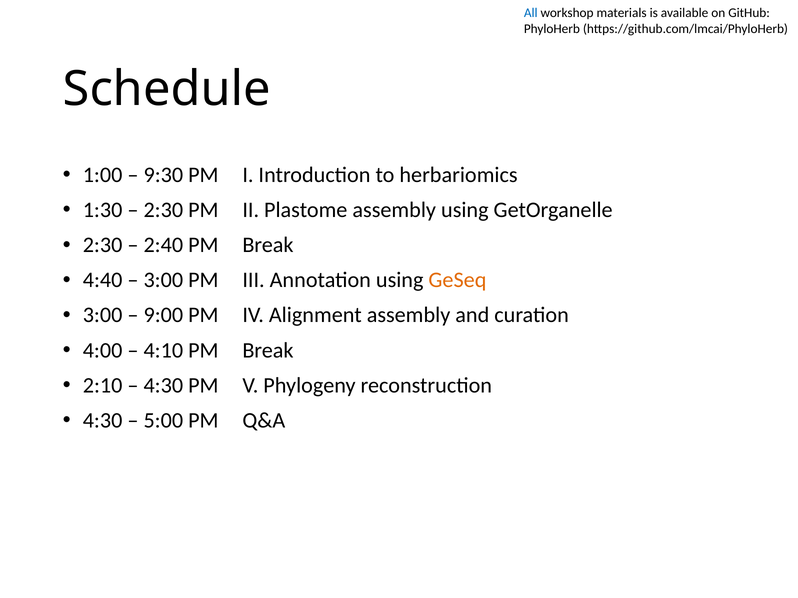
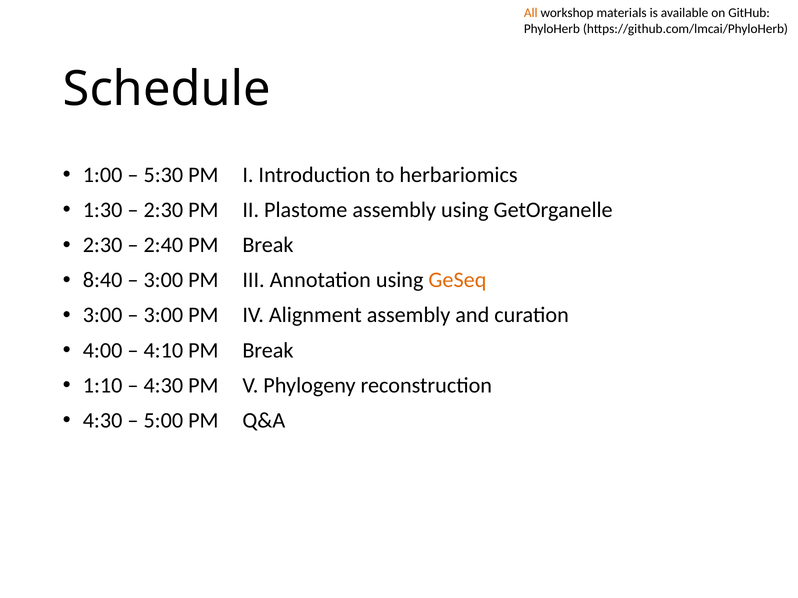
All colour: blue -> orange
9:30: 9:30 -> 5:30
4:40: 4:40 -> 8:40
9:00 at (163, 315): 9:00 -> 3:00
2:10: 2:10 -> 1:10
